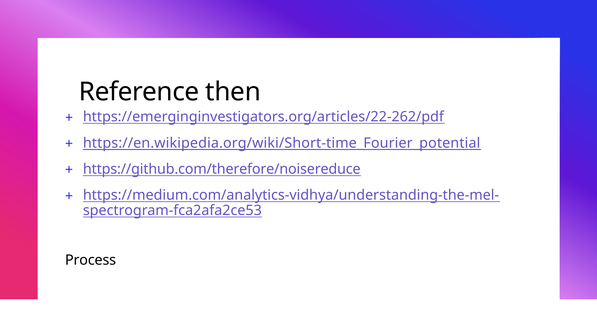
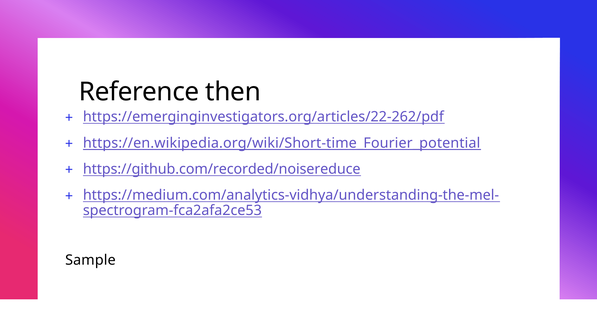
https://github.com/therefore/noisereduce: https://github.com/therefore/noisereduce -> https://github.com/recorded/noisereduce
Process: Process -> Sample
